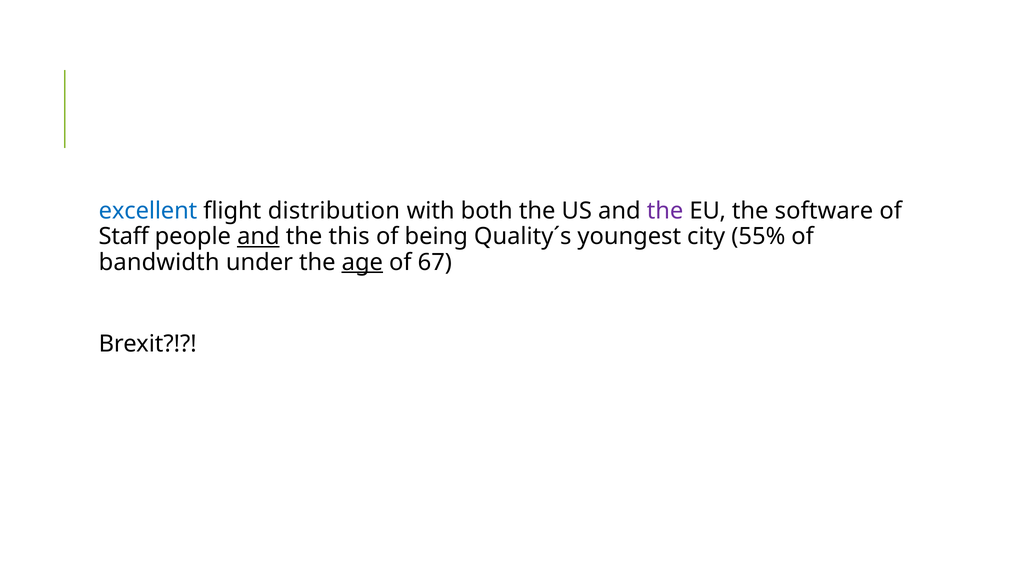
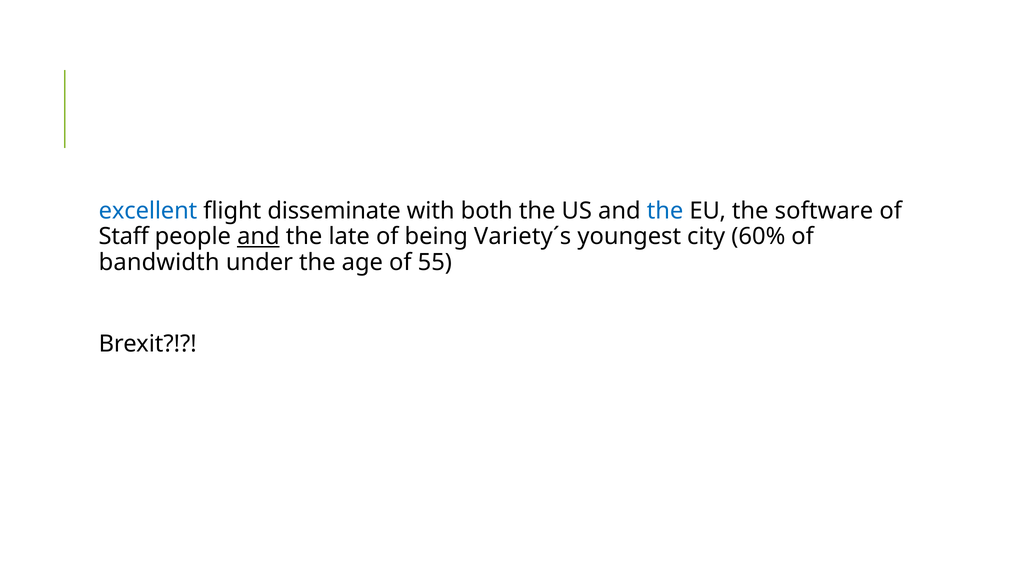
distribution: distribution -> disseminate
the at (665, 211) colour: purple -> blue
this: this -> late
Quality´s: Quality´s -> Variety´s
55%: 55% -> 60%
age underline: present -> none
67: 67 -> 55
